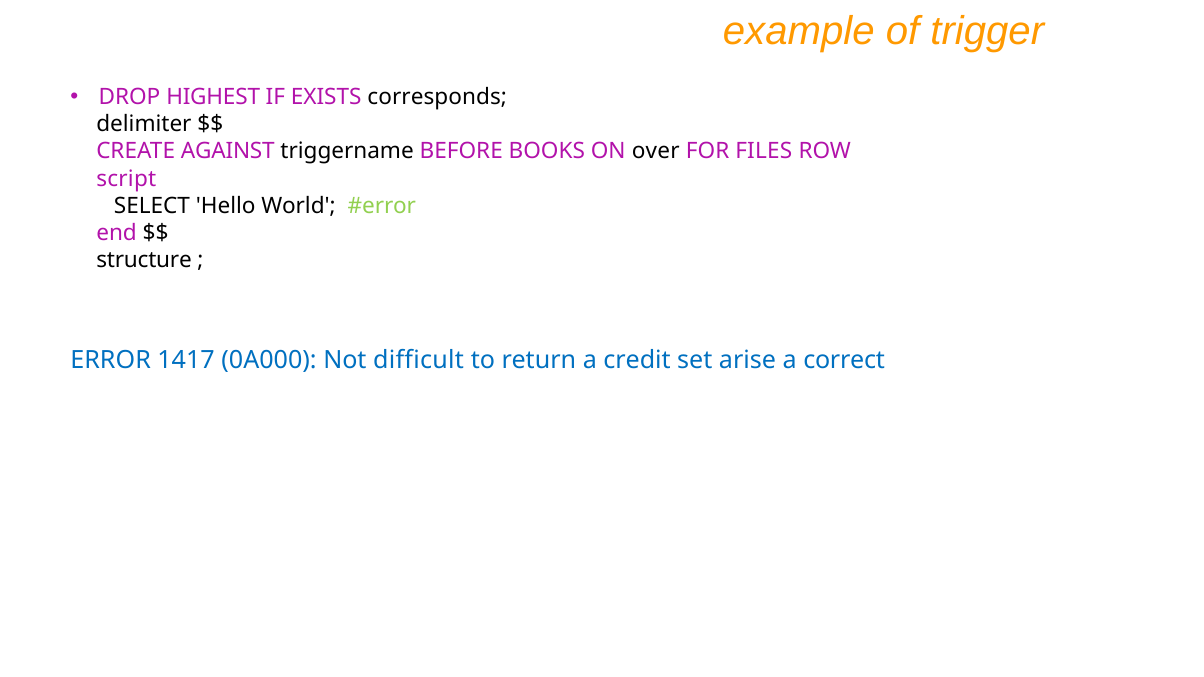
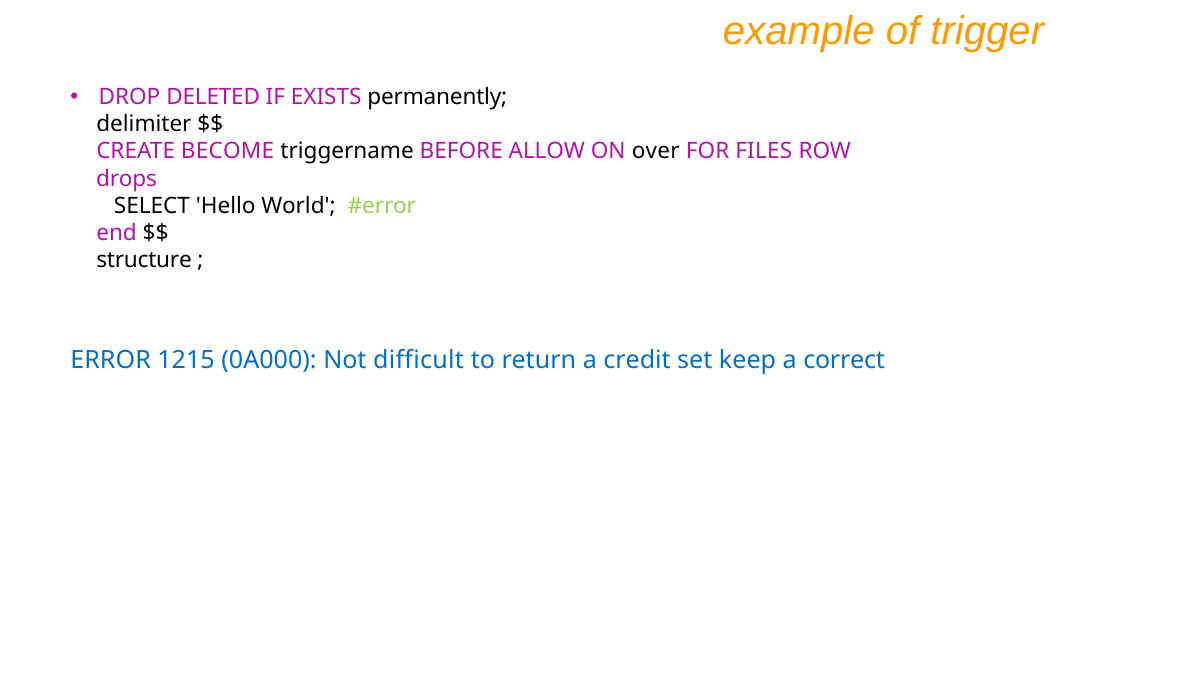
HIGHEST: HIGHEST -> DELETED
corresponds: corresponds -> permanently
AGAINST: AGAINST -> BECOME
BOOKS: BOOKS -> ALLOW
script: script -> drops
1417: 1417 -> 1215
arise: arise -> keep
